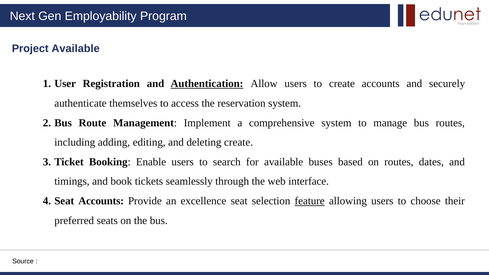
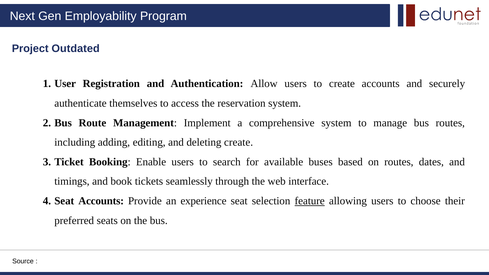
Project Available: Available -> Outdated
Authentication underline: present -> none
excellence: excellence -> experience
